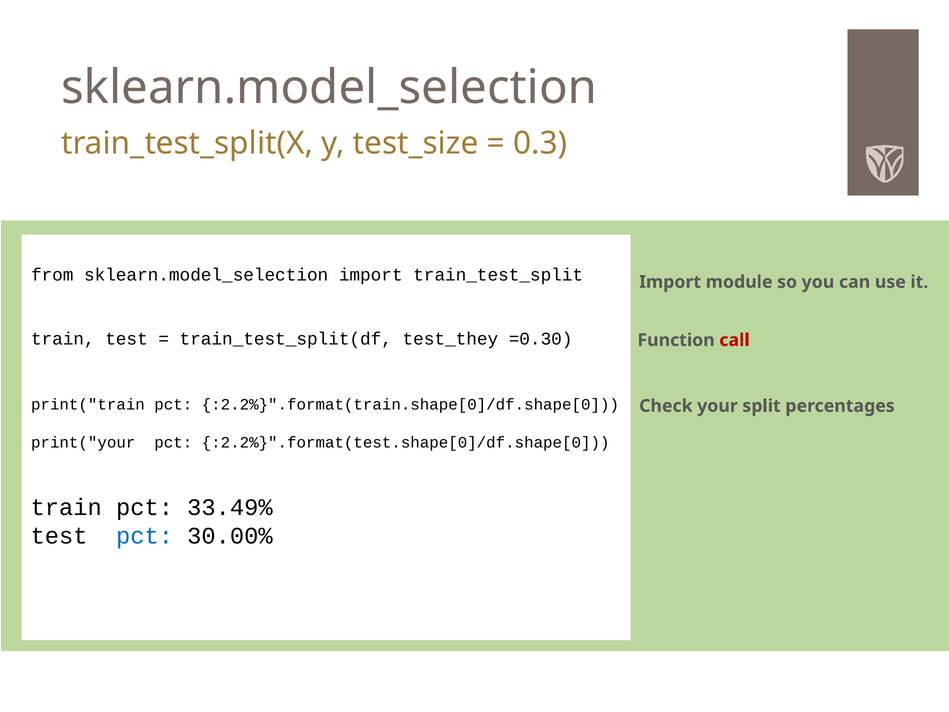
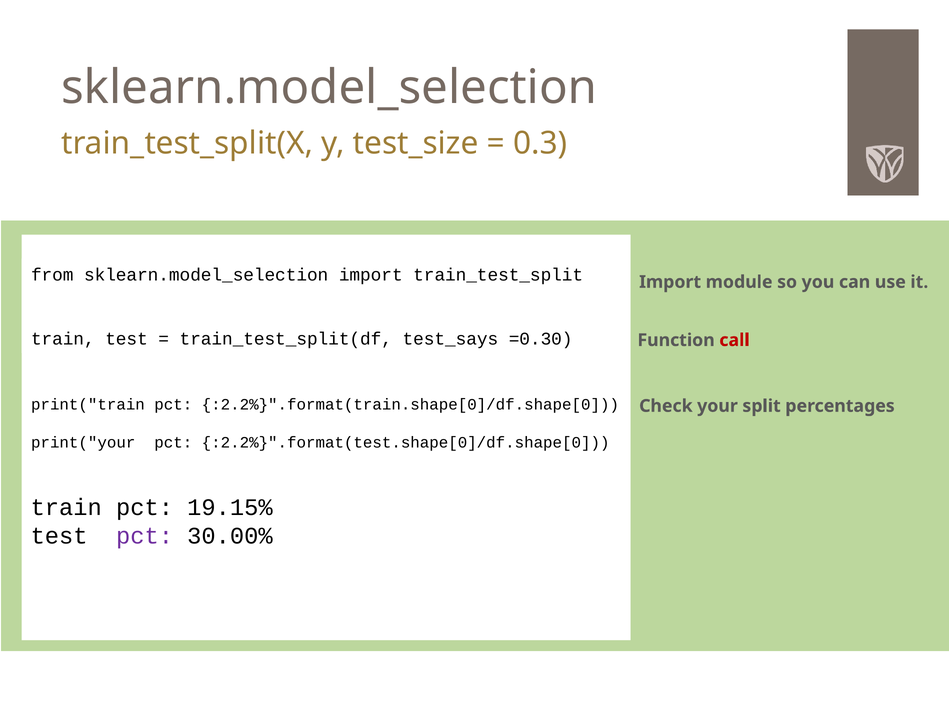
test_they: test_they -> test_says
33.49%: 33.49% -> 19.15%
pct at (145, 536) colour: blue -> purple
